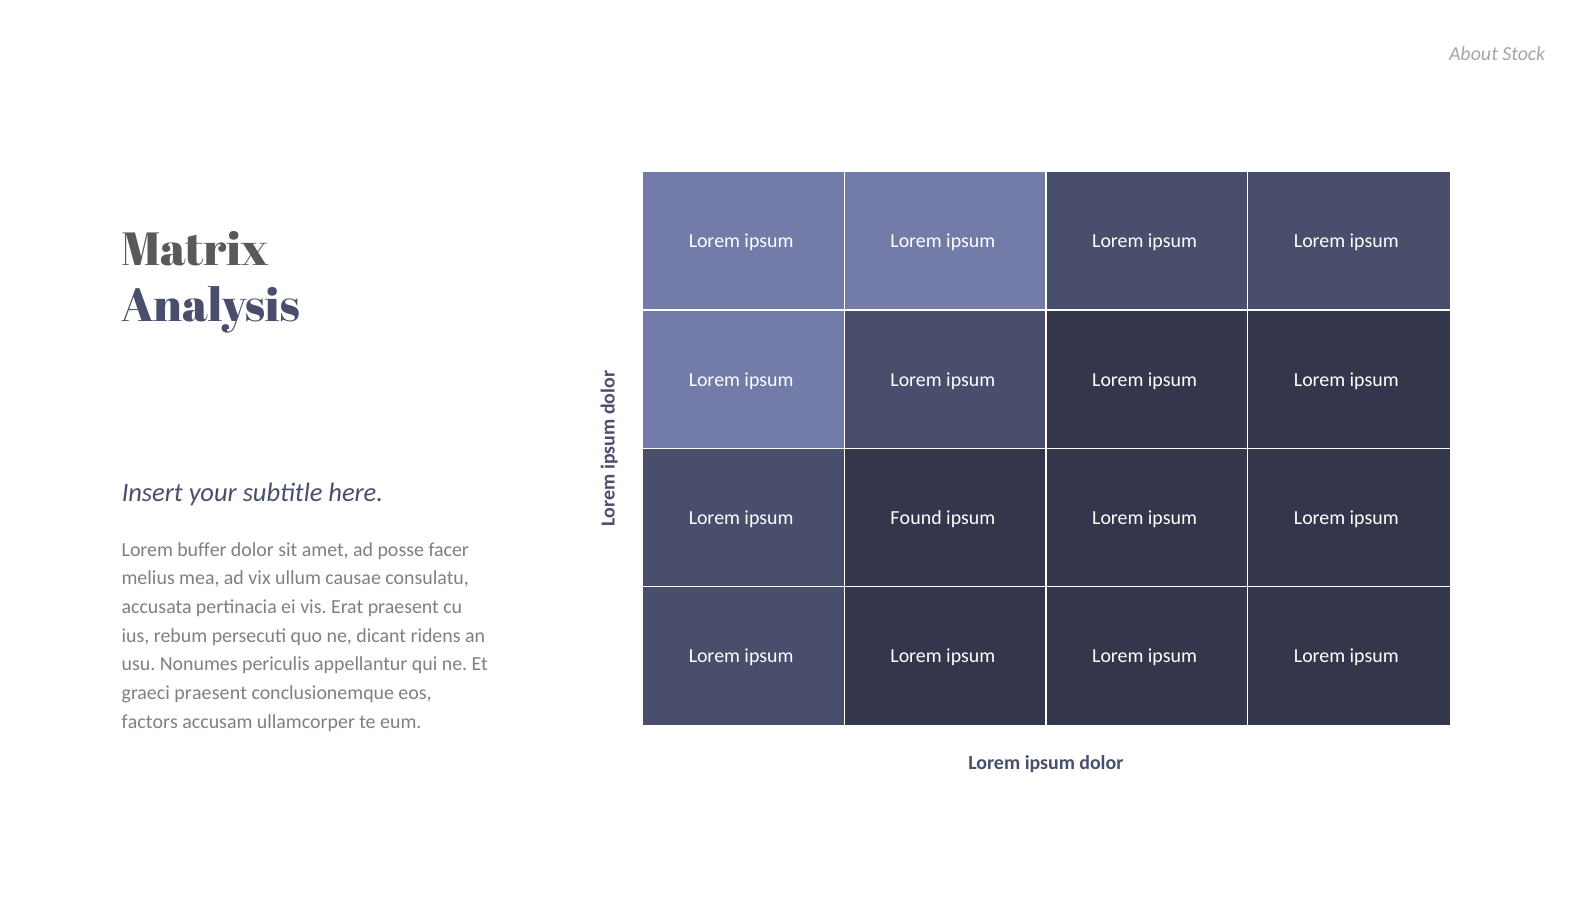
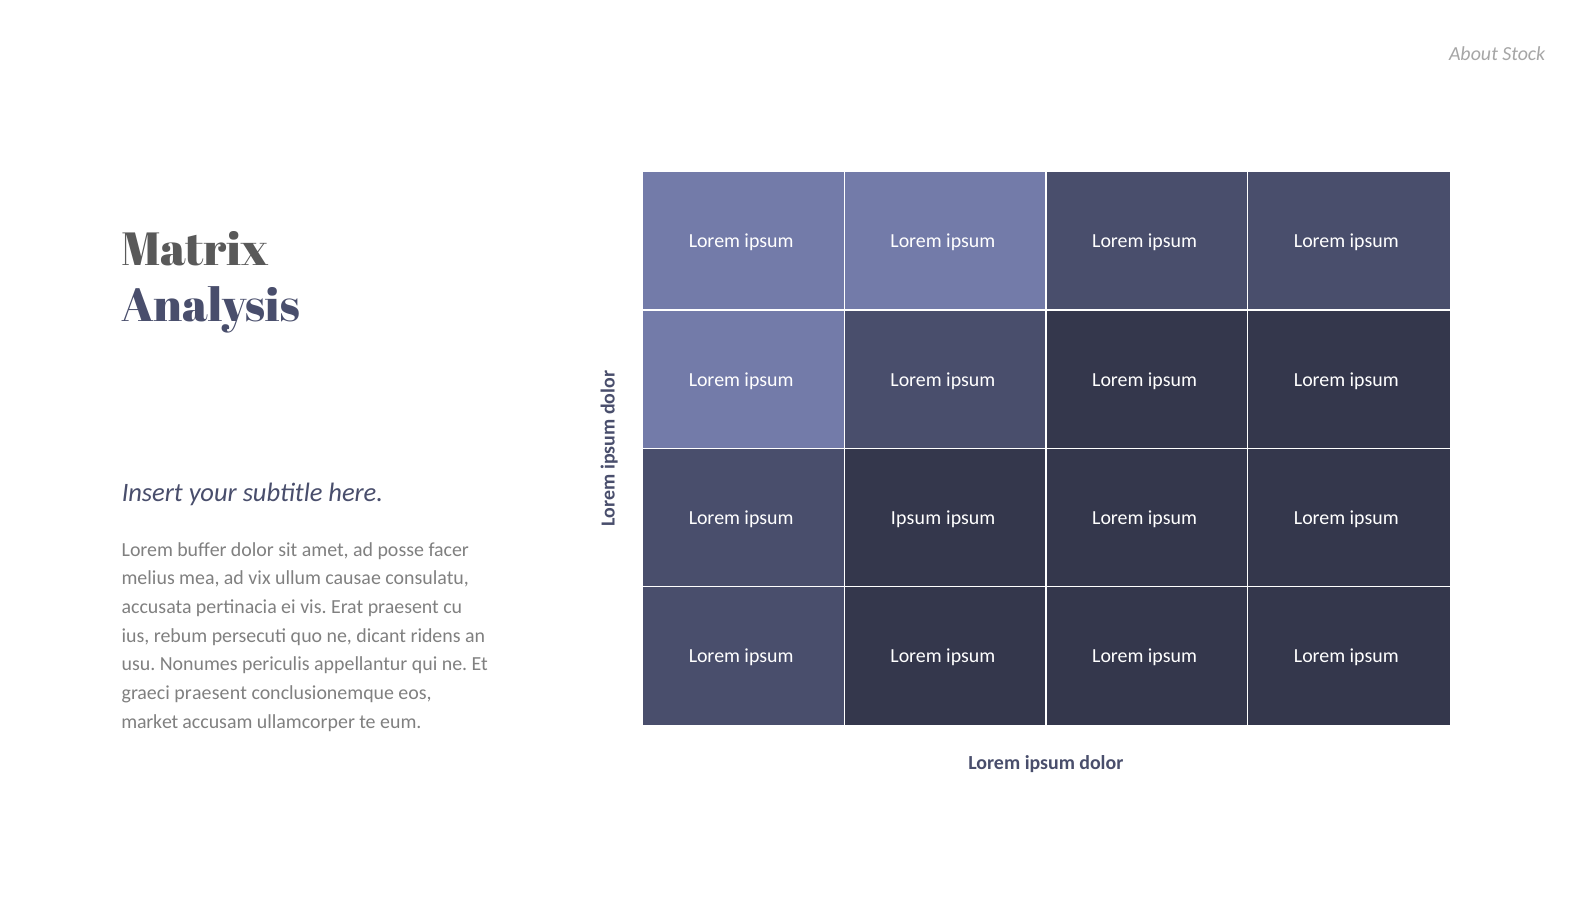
Lorem ipsum Found: Found -> Ipsum
factors: factors -> market
